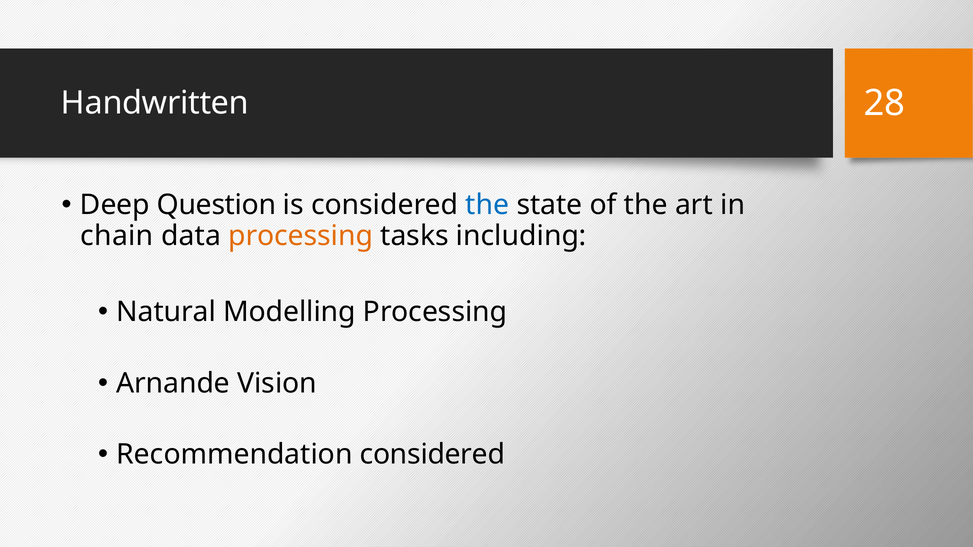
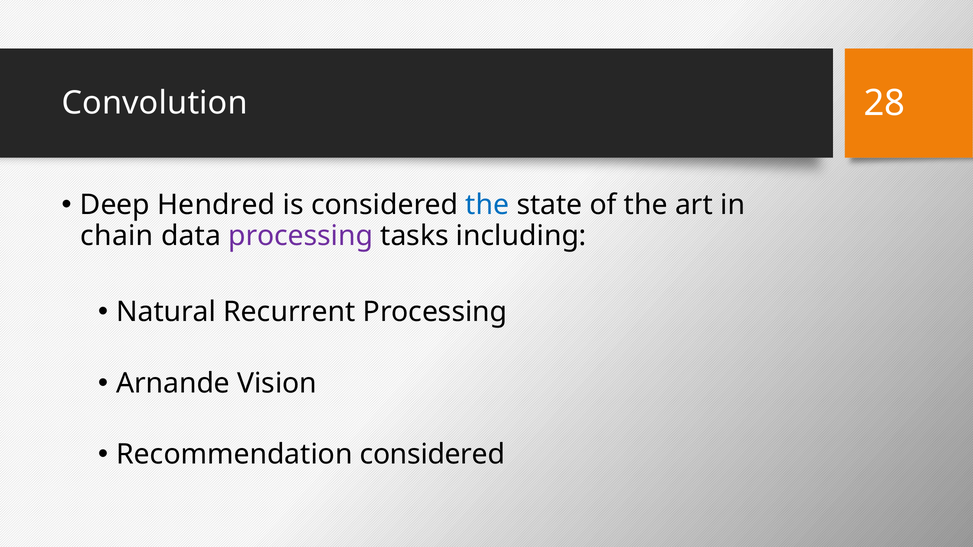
Handwritten: Handwritten -> Convolution
Question: Question -> Hendred
processing at (301, 236) colour: orange -> purple
Modelling: Modelling -> Recurrent
